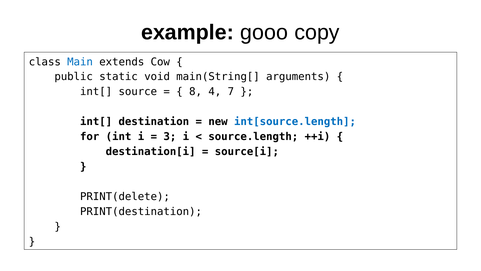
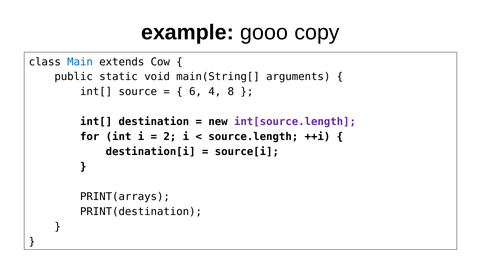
8: 8 -> 6
7: 7 -> 8
int[source.length colour: blue -> purple
3: 3 -> 2
PRINT(delete: PRINT(delete -> PRINT(arrays
